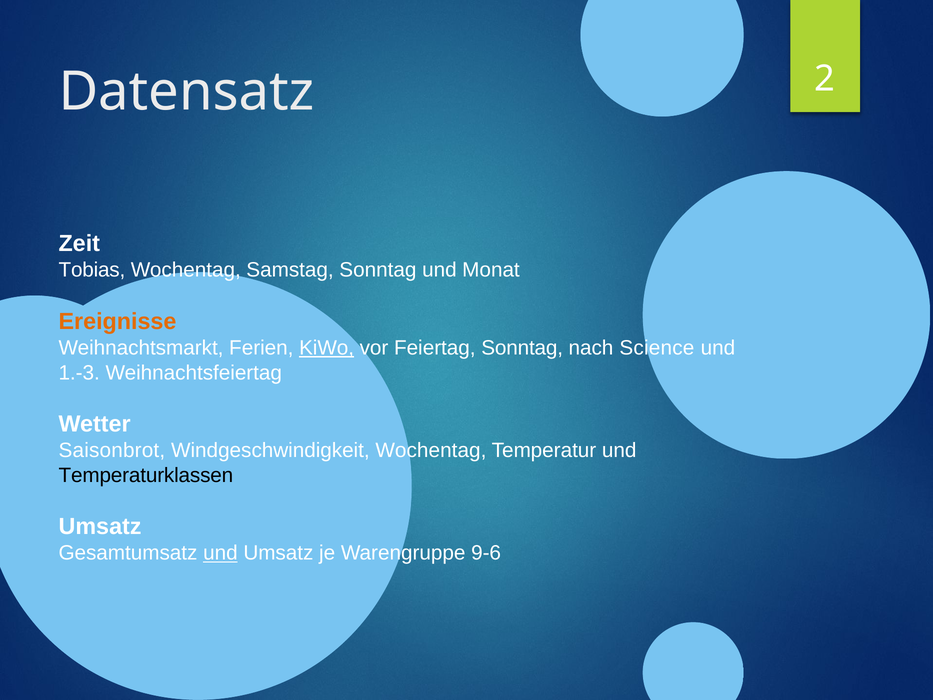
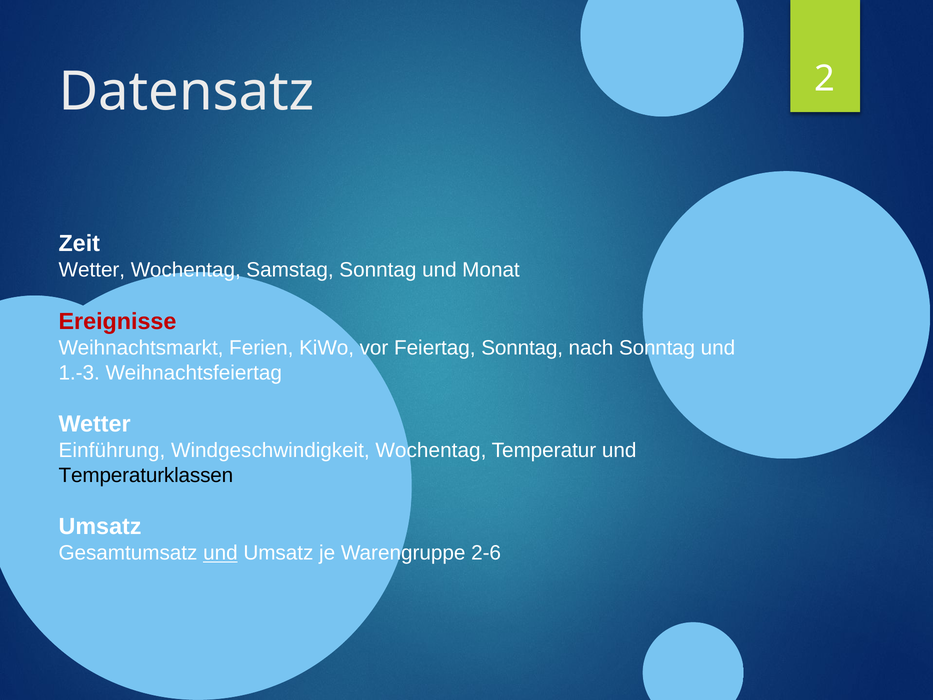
Tobias at (92, 270): Tobias -> Wetter
Ereignisse colour: orange -> red
KiWo underline: present -> none
nach Science: Science -> Sonntag
Saisonbrot: Saisonbrot -> Einführung
9-6: 9-6 -> 2-6
